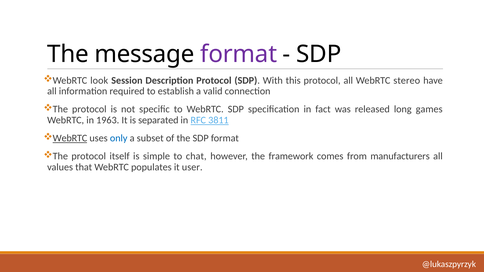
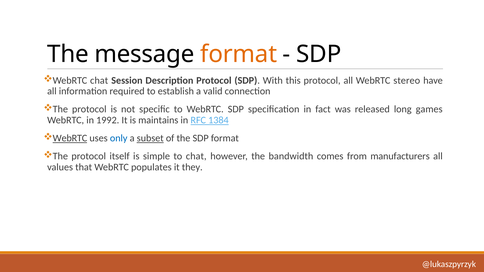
format at (239, 54) colour: purple -> orange
WebRTC look: look -> chat
1963: 1963 -> 1992
separated: separated -> maintains
3811: 3811 -> 1384
subset underline: none -> present
framework: framework -> bandwidth
user: user -> they
